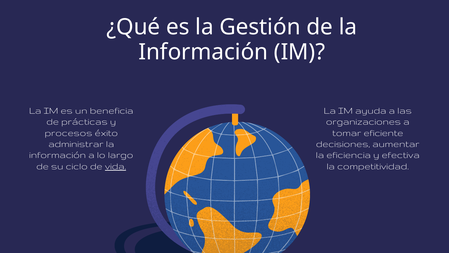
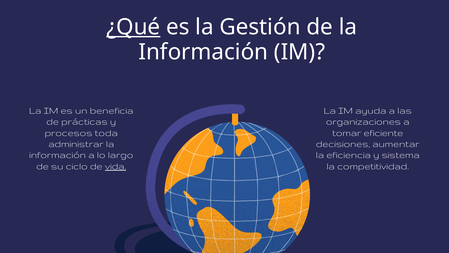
¿Qué underline: none -> present
éxito: éxito -> toda
efectiva: efectiva -> sistema
